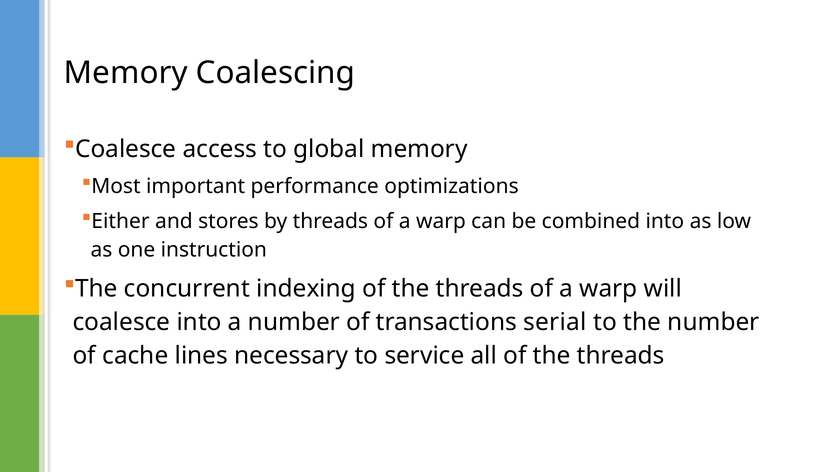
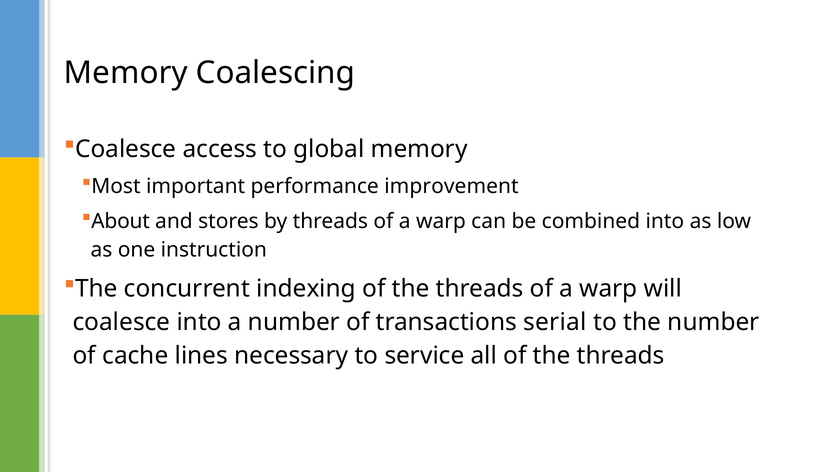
optimizations: optimizations -> improvement
Either: Either -> About
